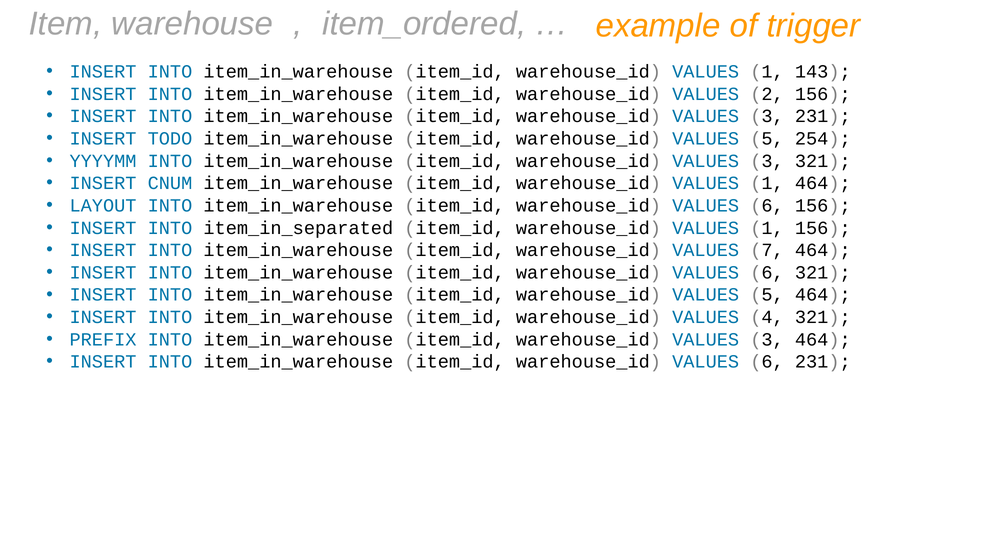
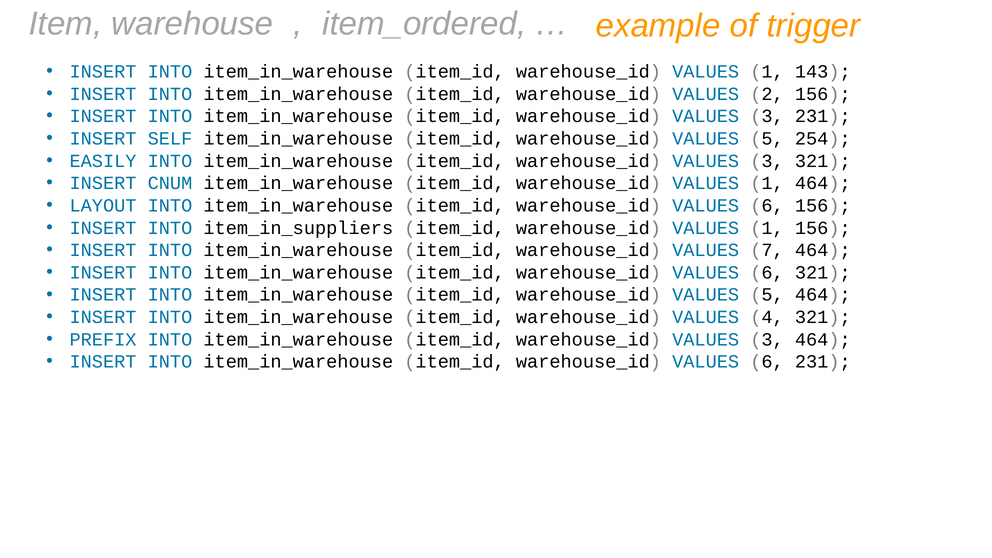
TODO: TODO -> SELF
YYYYMM: YYYYMM -> EASILY
item_in_separated: item_in_separated -> item_in_suppliers
